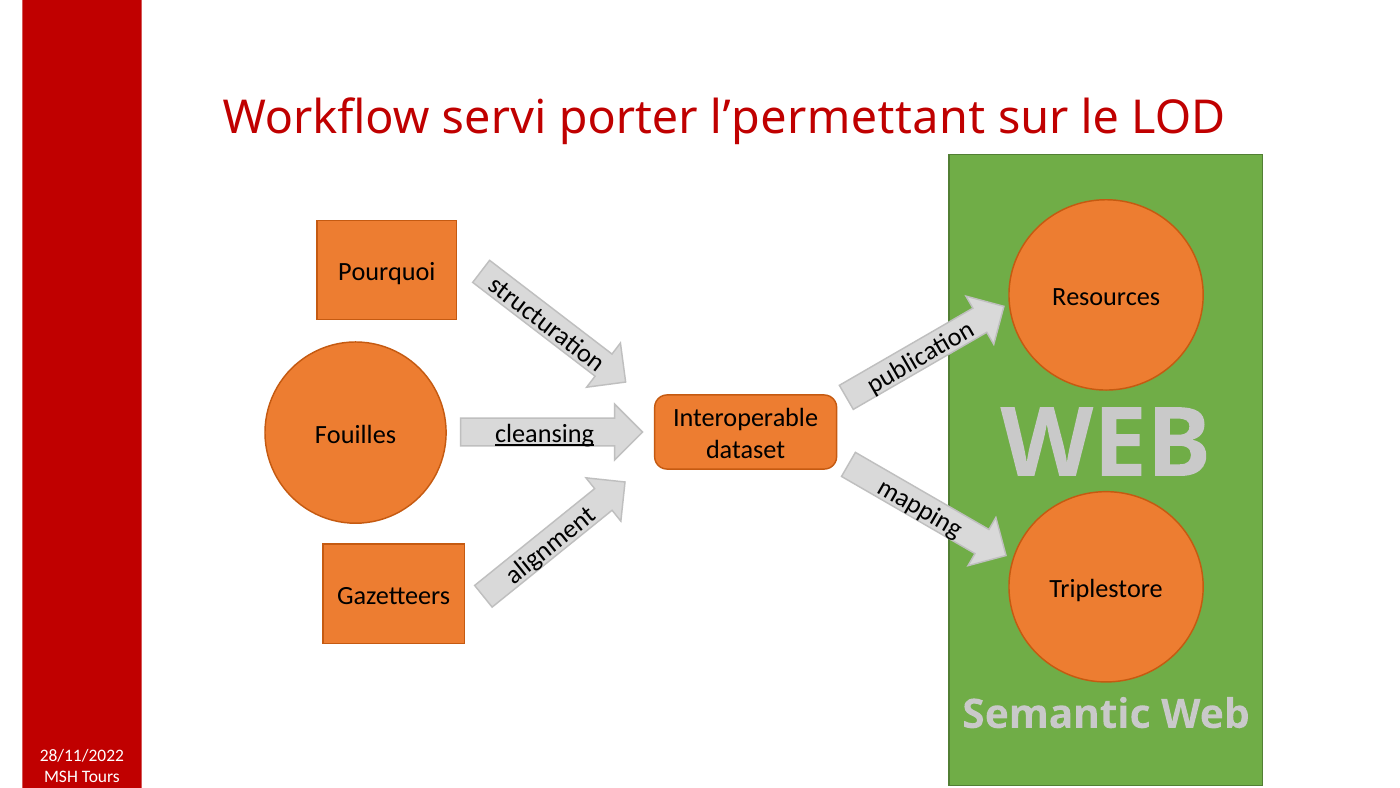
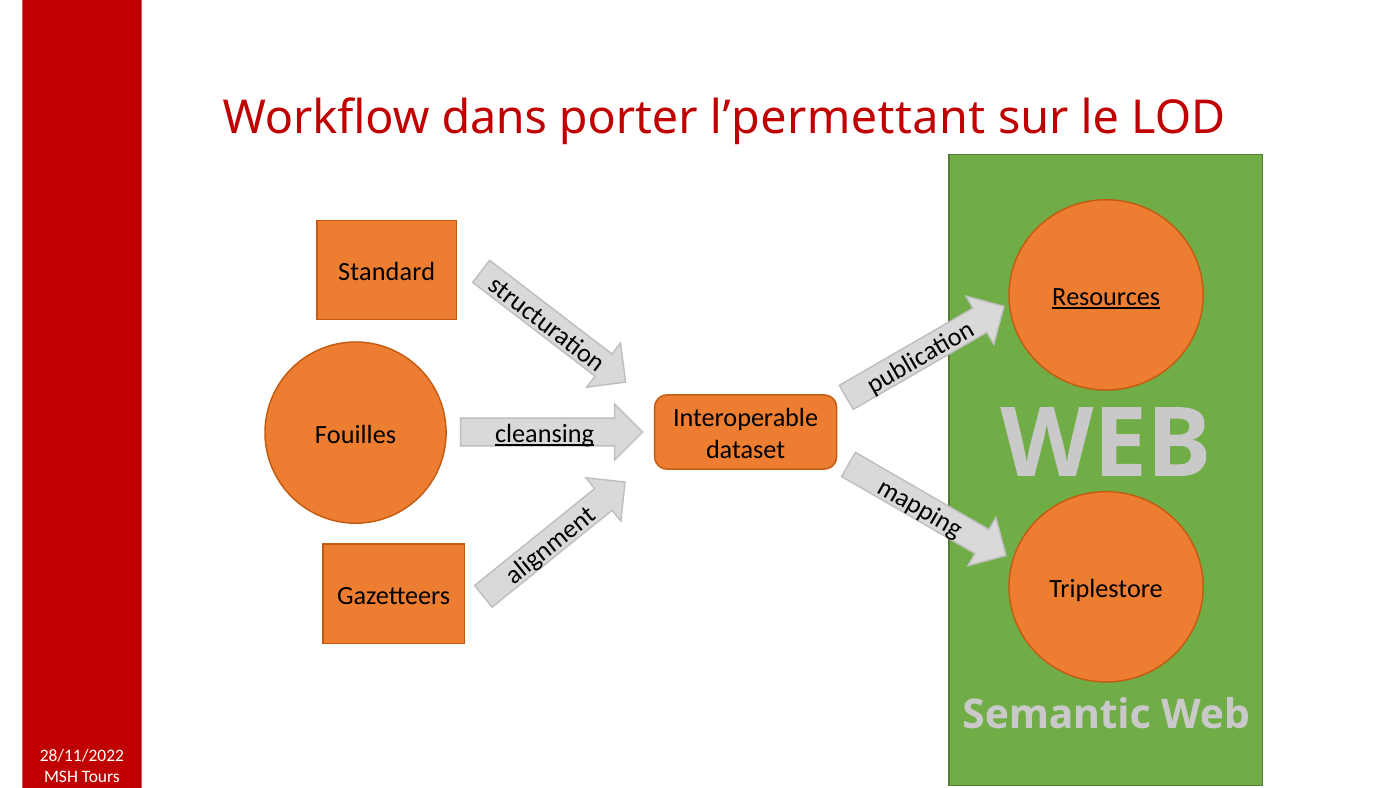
servi: servi -> dans
Pourquoi: Pourquoi -> Standard
Resources underline: none -> present
